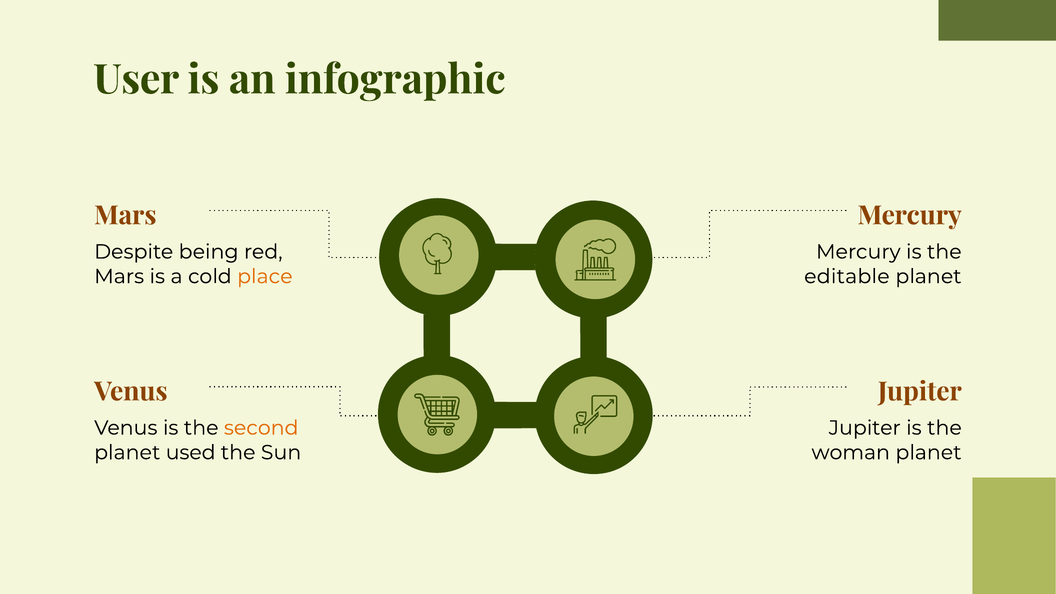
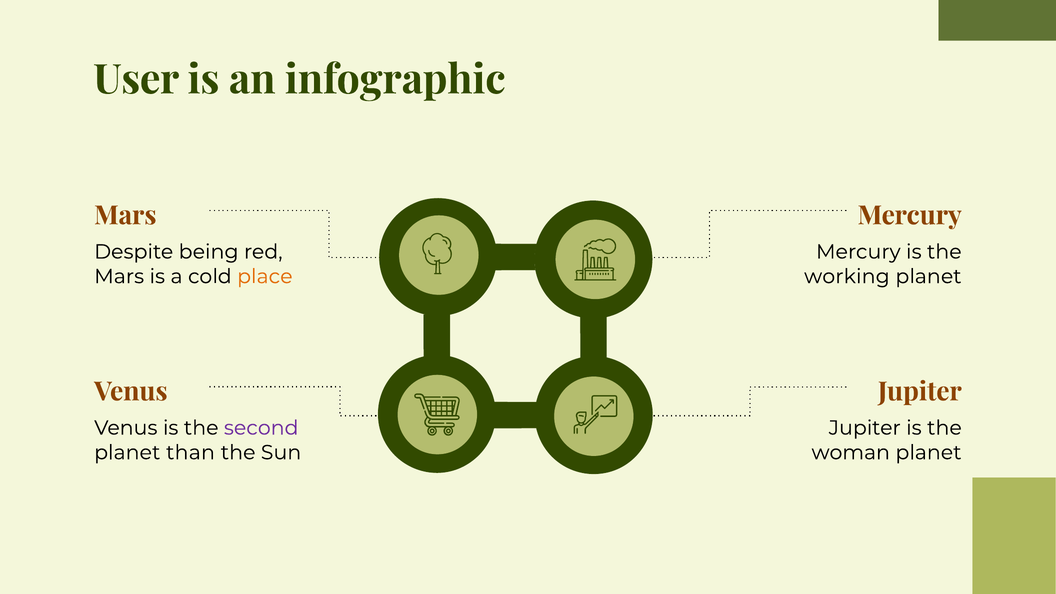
editable: editable -> working
second colour: orange -> purple
used: used -> than
